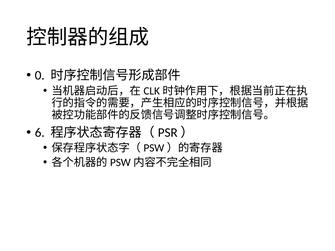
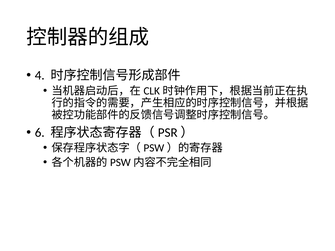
0: 0 -> 4
